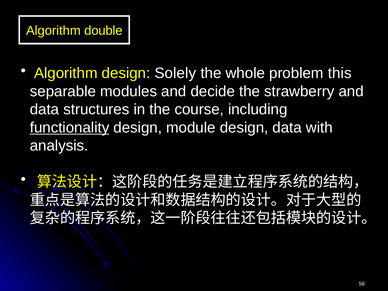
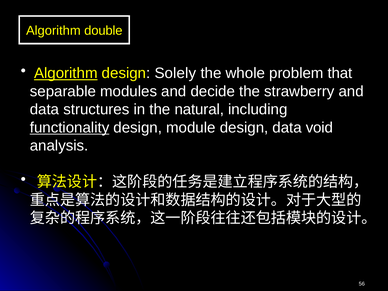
Algorithm at (66, 73) underline: none -> present
this: this -> that
course: course -> natural
with: with -> void
